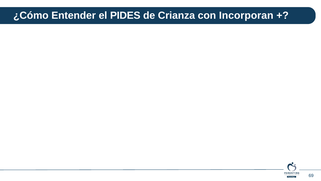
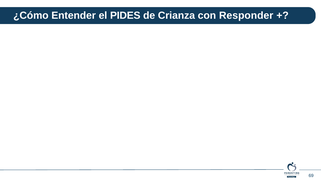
Incorporan: Incorporan -> Responder
